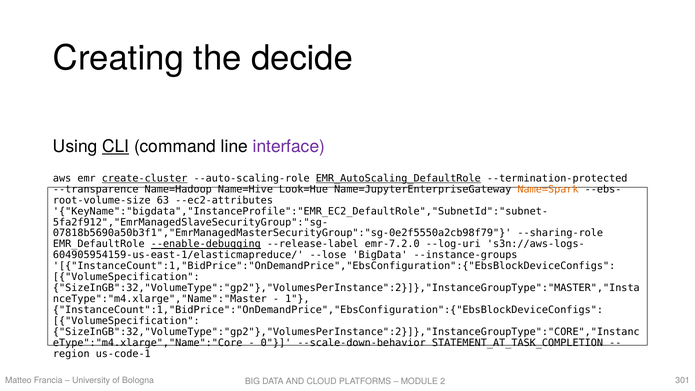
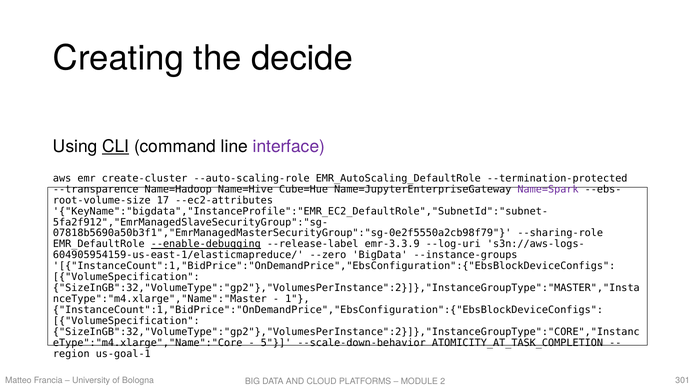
create-cluster underline: present -> none
EMR_AutoScaling_DefaultRole underline: present -> none
Look=Hue: Look=Hue -> Cube=Hue
Name=Spark colour: orange -> purple
63: 63 -> 17
emr-7.2.0: emr-7.2.0 -> emr-3.3.9
--lose: --lose -> --zero
0: 0 -> 5
STATEMENT_AT_TASK_COMPLETION: STATEMENT_AT_TASK_COMPLETION -> ATOMICITY_AT_TASK_COMPLETION
us-code-1: us-code-1 -> us-goal-1
